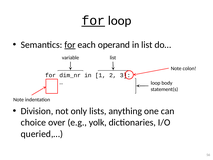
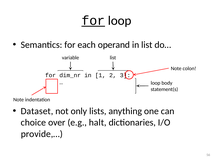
for at (70, 45) underline: present -> none
Division: Division -> Dataset
yolk: yolk -> halt
queried,…: queried,… -> provide,…
